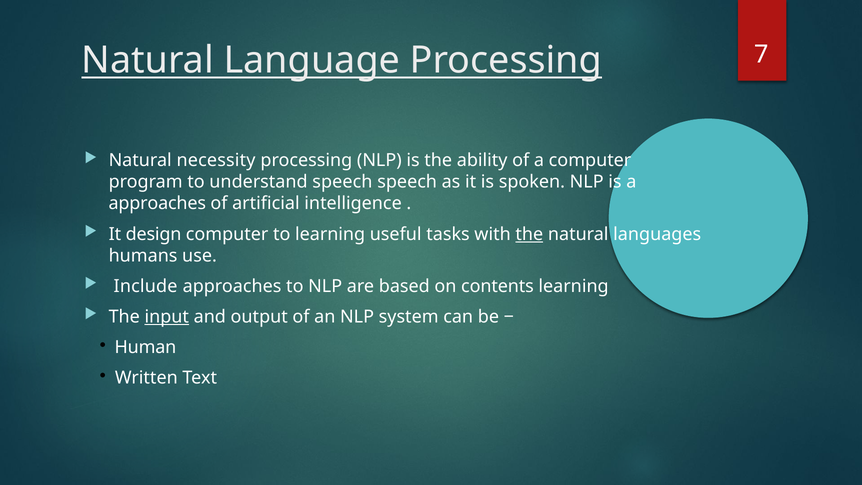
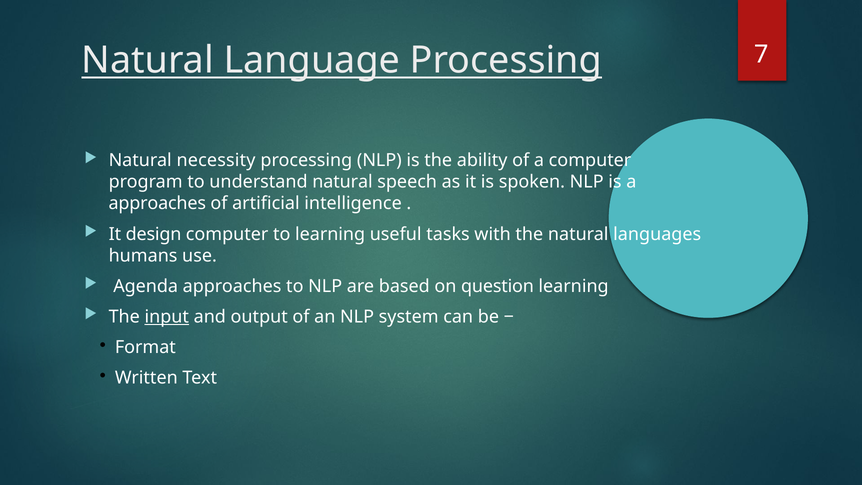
understand speech: speech -> natural
the at (529, 234) underline: present -> none
Include: Include -> Agenda
contents: contents -> question
Human: Human -> Format
